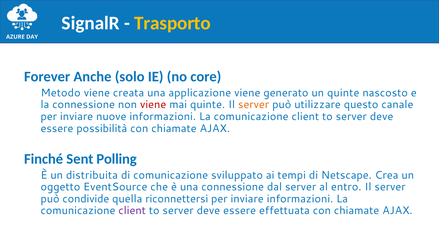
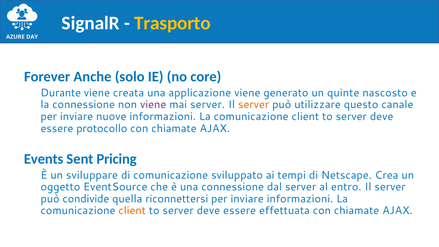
Metodo: Metodo -> Durante
viene at (153, 105) colour: red -> purple
mai quinte: quinte -> server
possibilità: possibilità -> protocollo
Finché: Finché -> Events
Polling: Polling -> Pricing
distribuita: distribuita -> sviluppare
client at (132, 211) colour: purple -> orange
